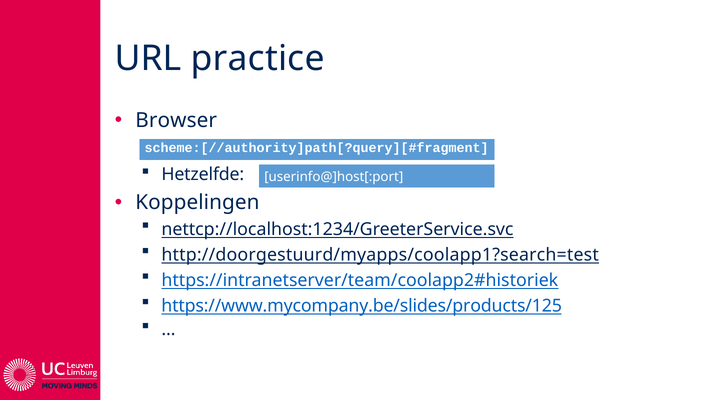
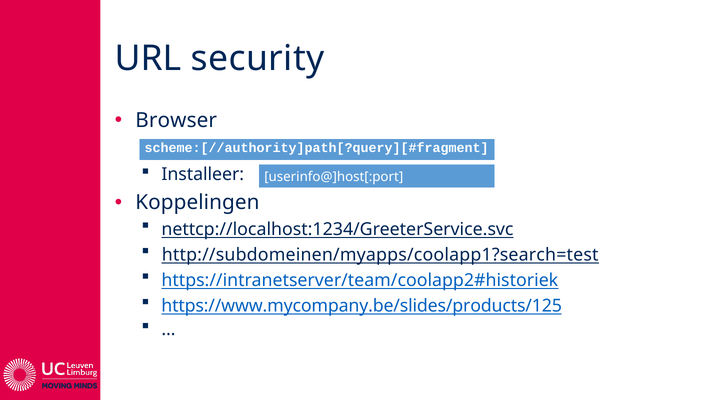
practice: practice -> security
Hetzelfde: Hetzelfde -> Installeer
http://doorgestuurd/myapps/coolapp1?search=test: http://doorgestuurd/myapps/coolapp1?search=test -> http://subdomeinen/myapps/coolapp1?search=test
